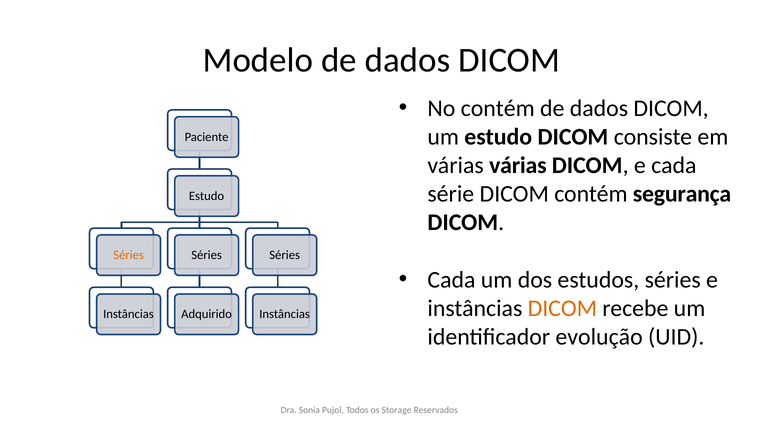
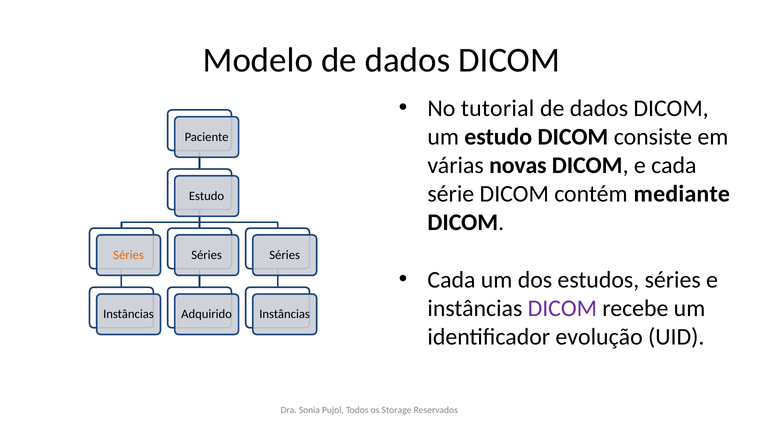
No contém: contém -> tutorial
várias várias: várias -> novas
segurança: segurança -> mediante
DICOM at (562, 309) colour: orange -> purple
